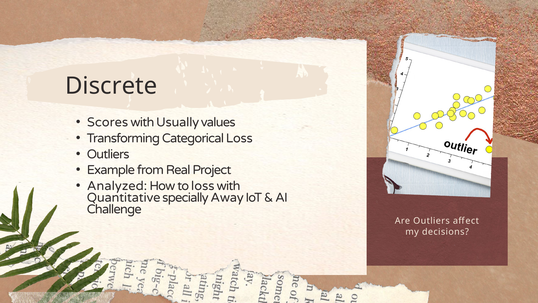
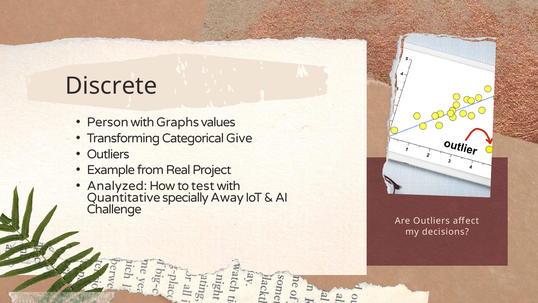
Scores: Scores -> Person
Usually: Usually -> Graphs
Categorical Loss: Loss -> Give
to loss: loss -> test
